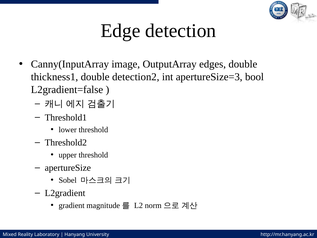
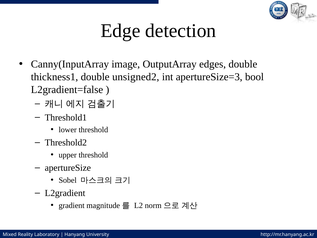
detection2: detection2 -> unsigned2
